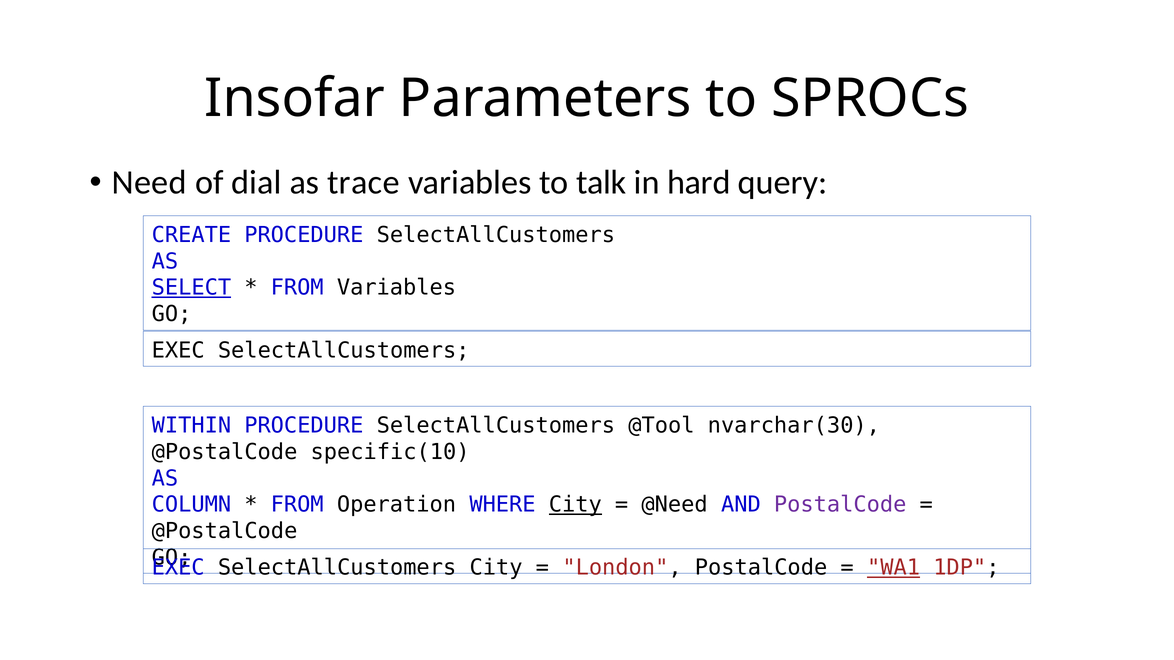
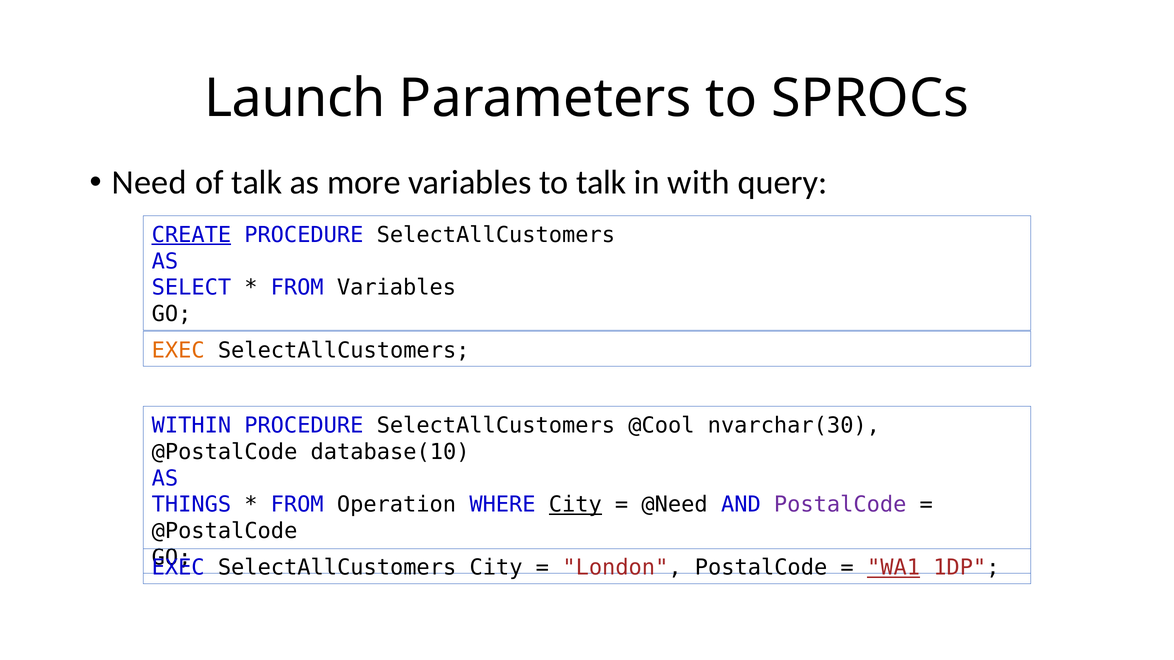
Insofar: Insofar -> Launch
of dial: dial -> talk
trace: trace -> more
hard: hard -> with
CREATE underline: none -> present
SELECT underline: present -> none
EXEC at (178, 351) colour: black -> orange
@Tool: @Tool -> @Cool
specific(10: specific(10 -> database(10
COLUMN: COLUMN -> THINGS
